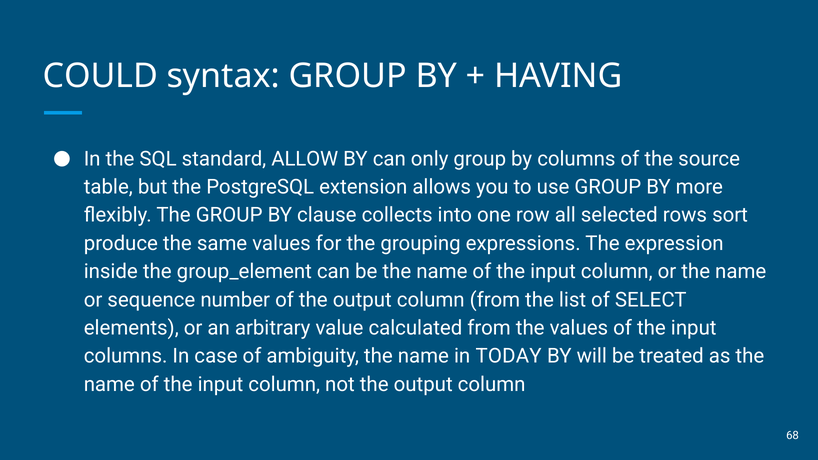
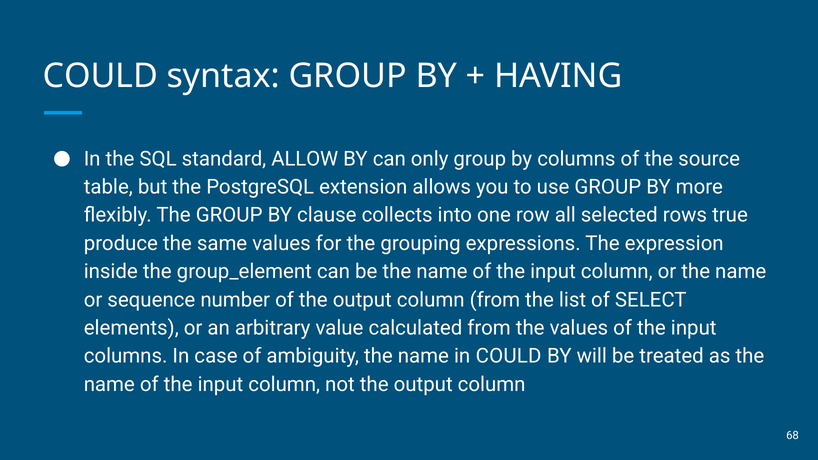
sort: sort -> true
in TODAY: TODAY -> COULD
